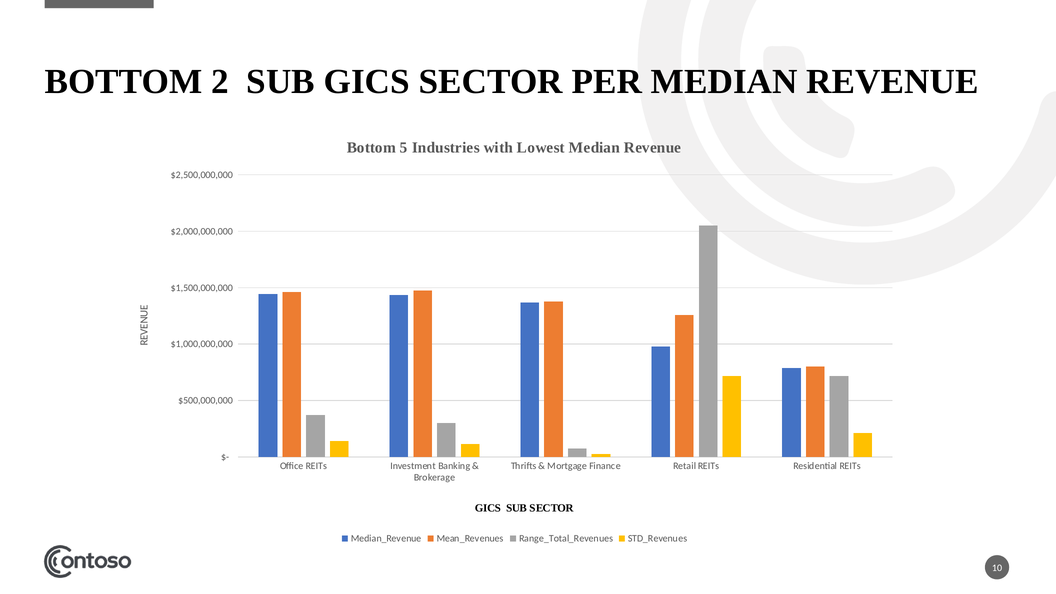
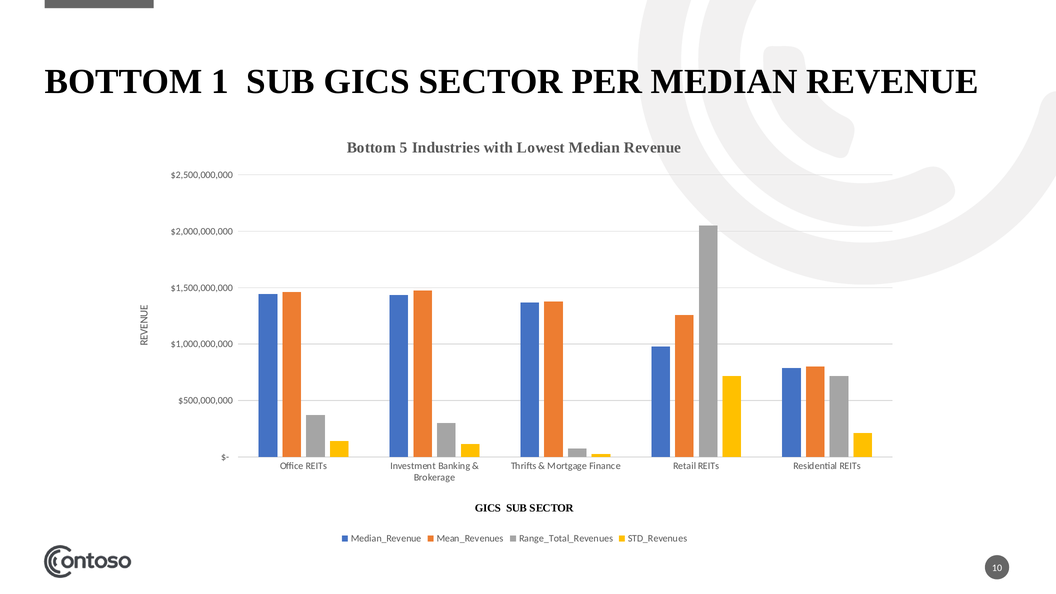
2: 2 -> 1
